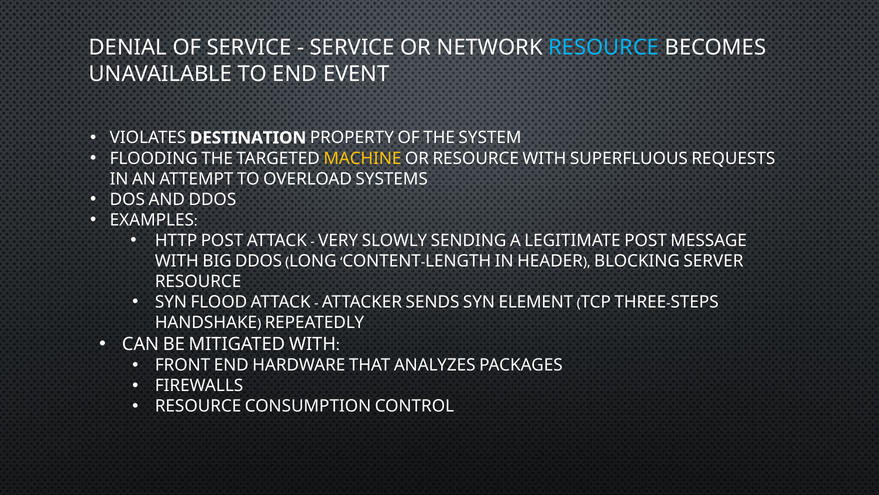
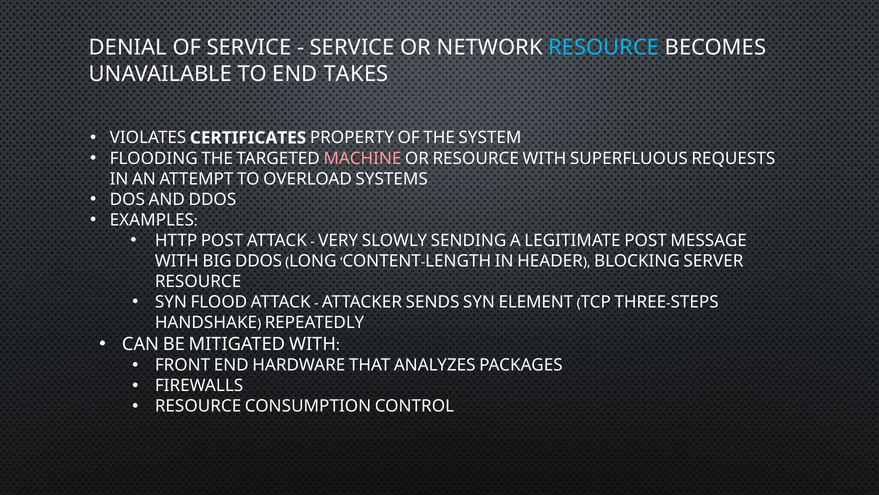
EVENT: EVENT -> TAKES
DESTINATION: DESTINATION -> CERTIFICATES
MACHINE colour: yellow -> pink
